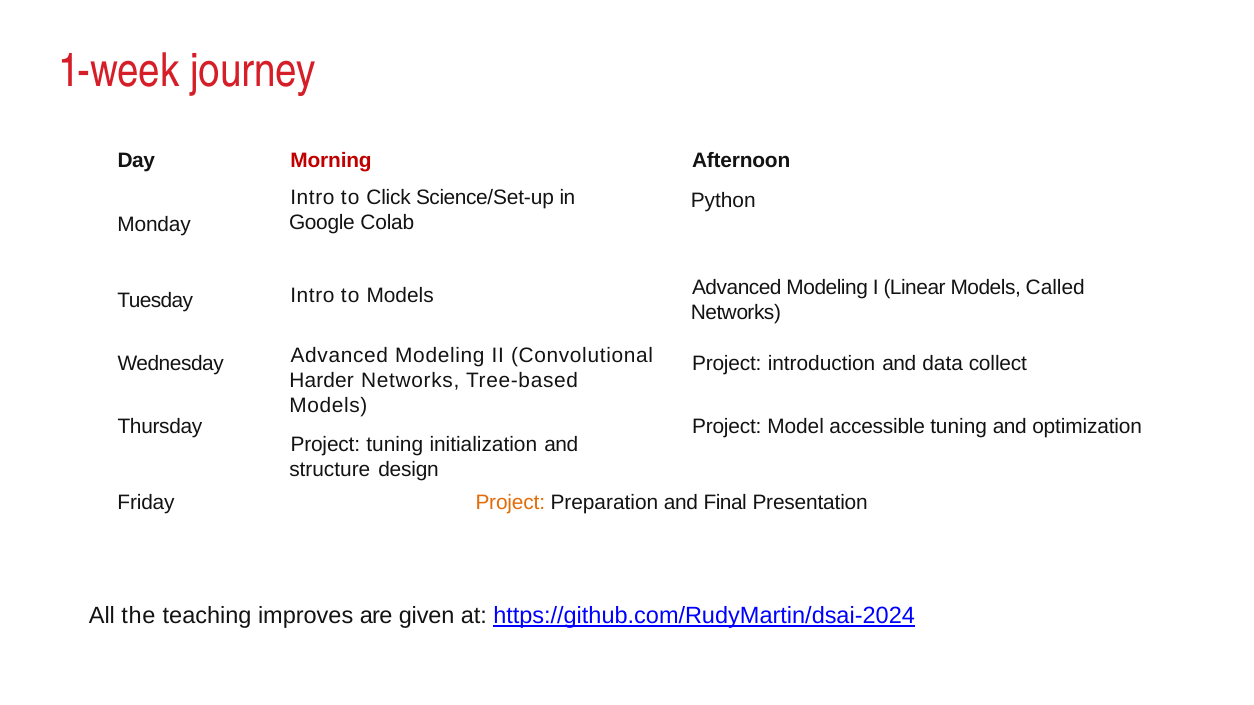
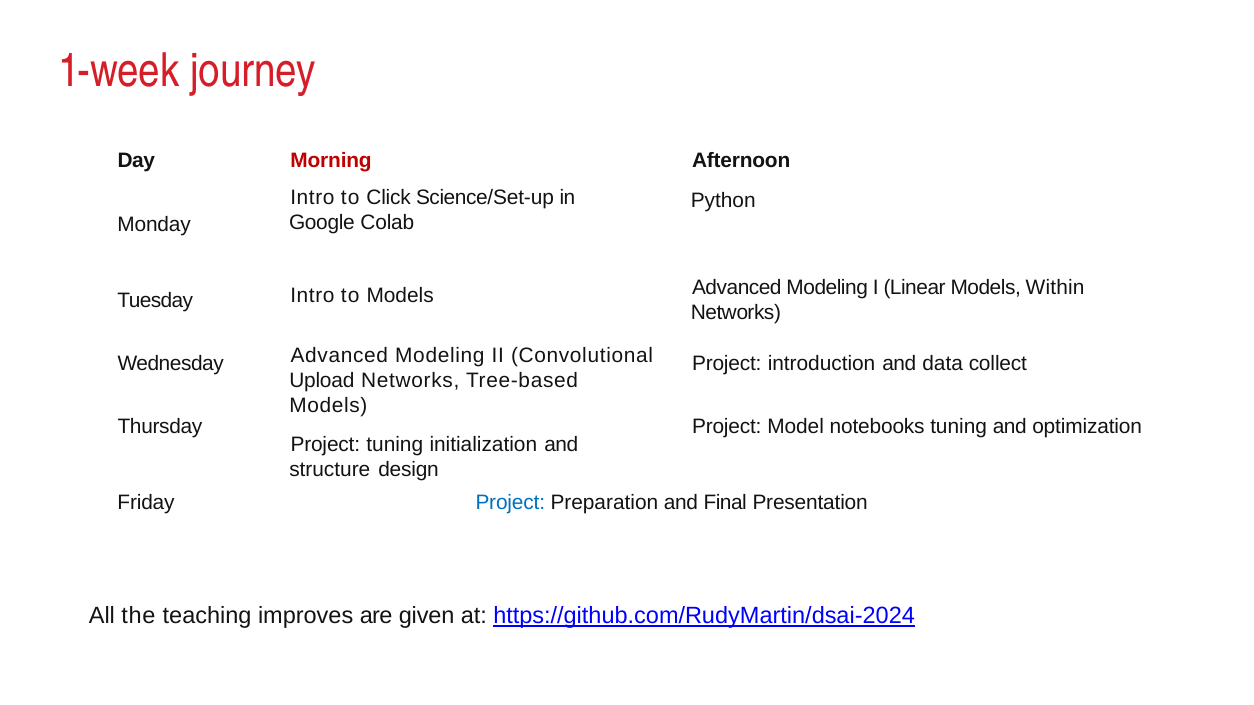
Called: Called -> Within
Harder: Harder -> Upload
accessible: accessible -> notebooks
Project at (510, 503) colour: orange -> blue
